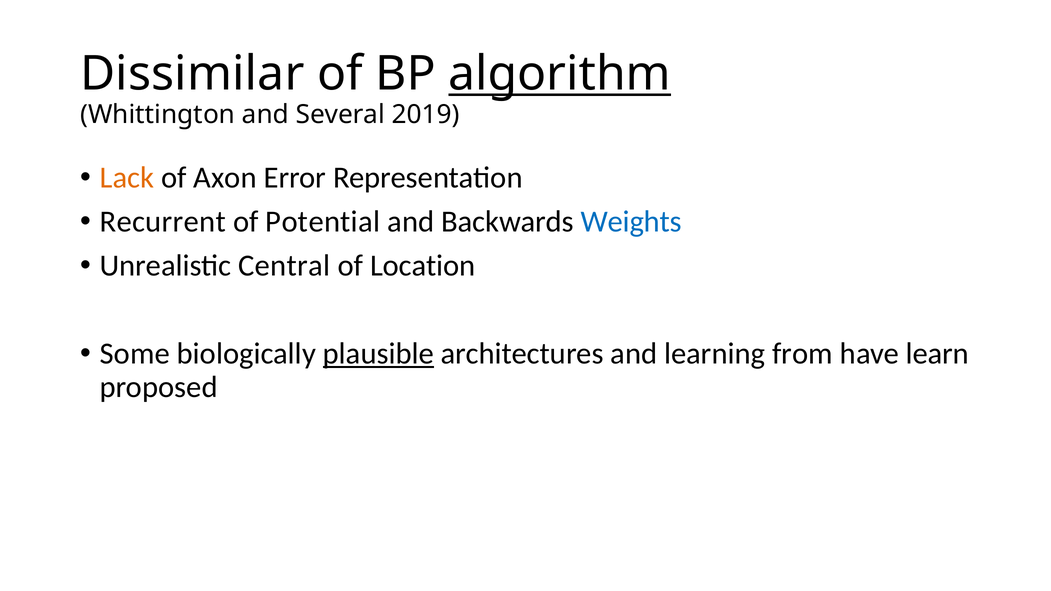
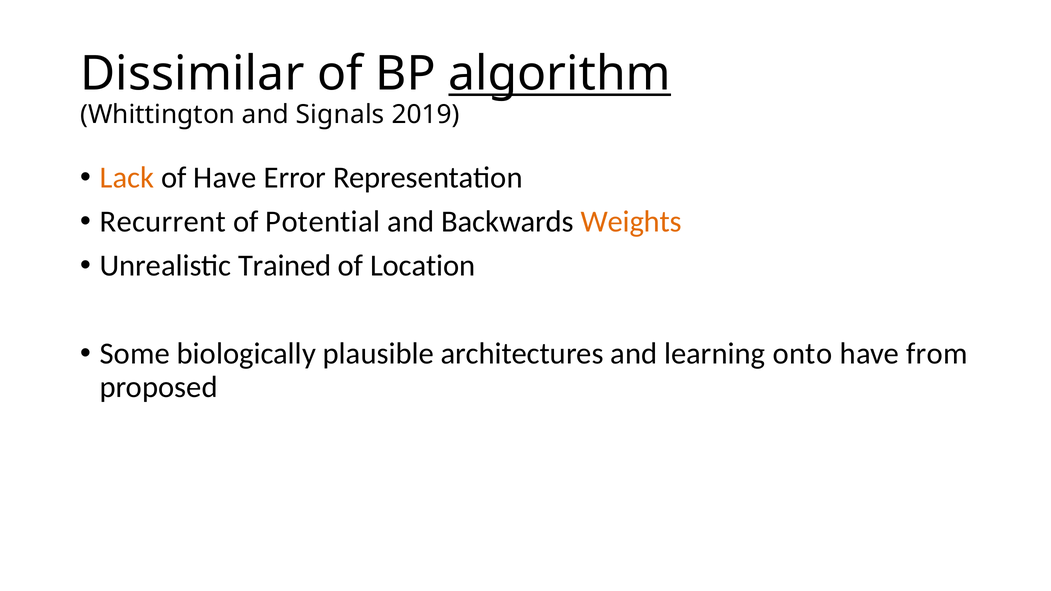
Several: Several -> Signals
of Axon: Axon -> Have
Weights colour: blue -> orange
Central: Central -> Trained
plausible underline: present -> none
from: from -> onto
learn: learn -> from
